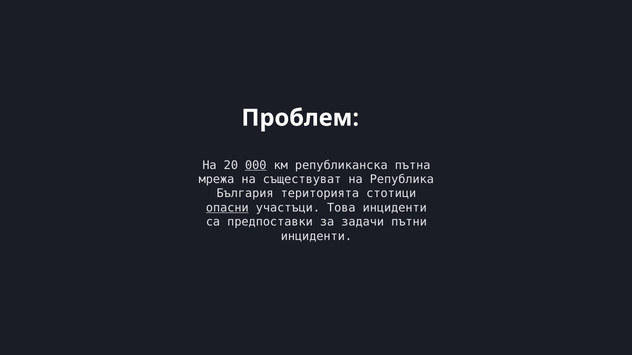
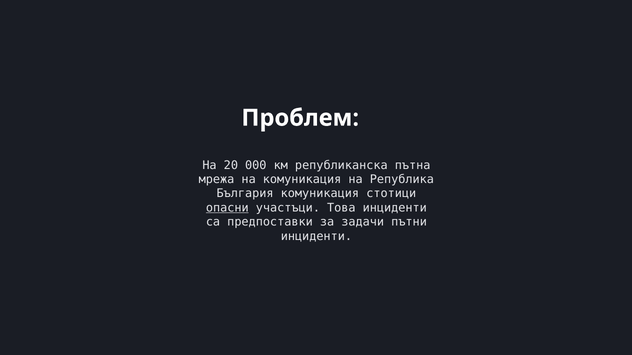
000 underline: present -> none
на съществуват: съществуват -> комуникация
България територията: територията -> комуникация
